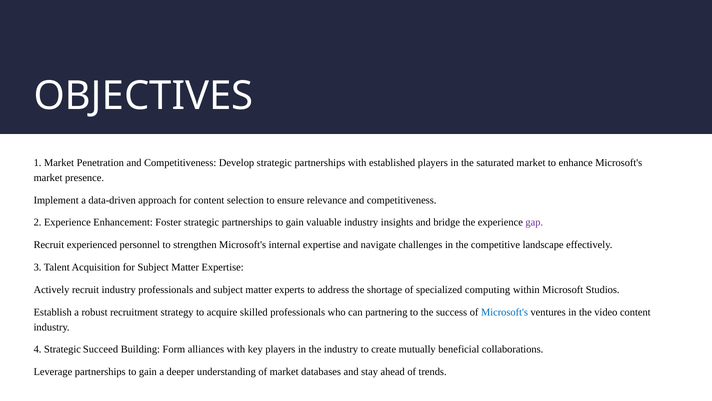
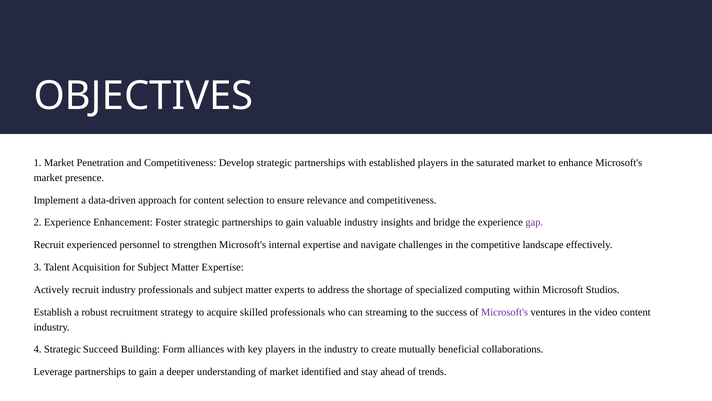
partnering: partnering -> streaming
Microsoft's at (504, 312) colour: blue -> purple
databases: databases -> identified
